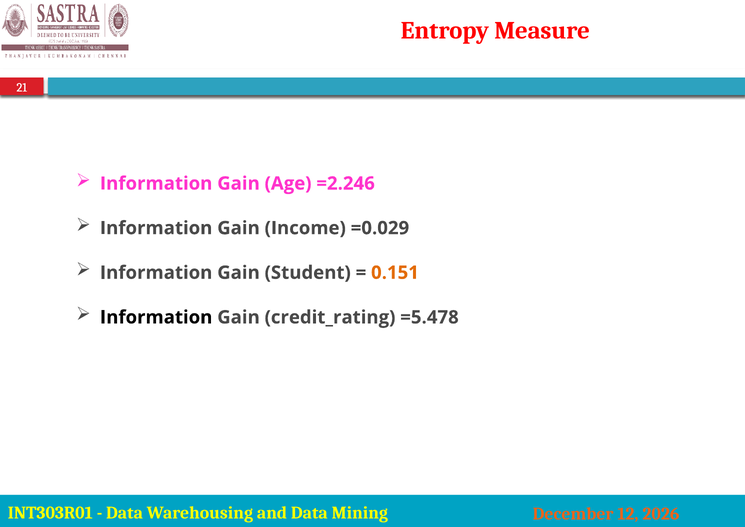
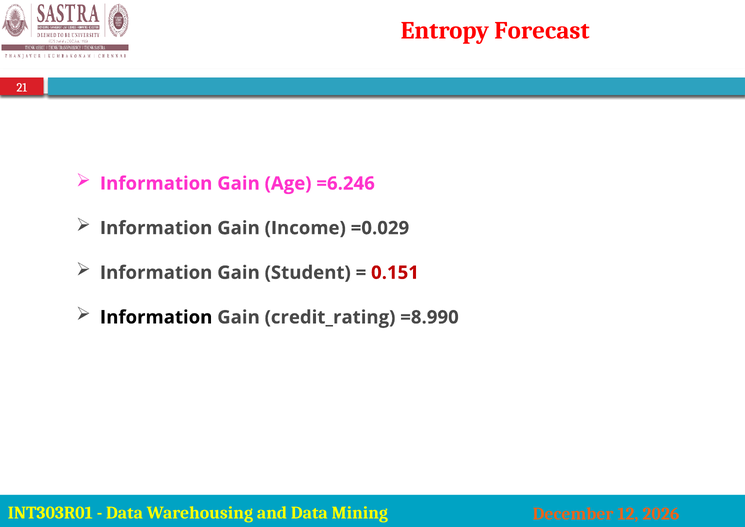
Measure: Measure -> Forecast
=2.246: =2.246 -> =6.246
0.151 colour: orange -> red
=5.478: =5.478 -> =8.990
